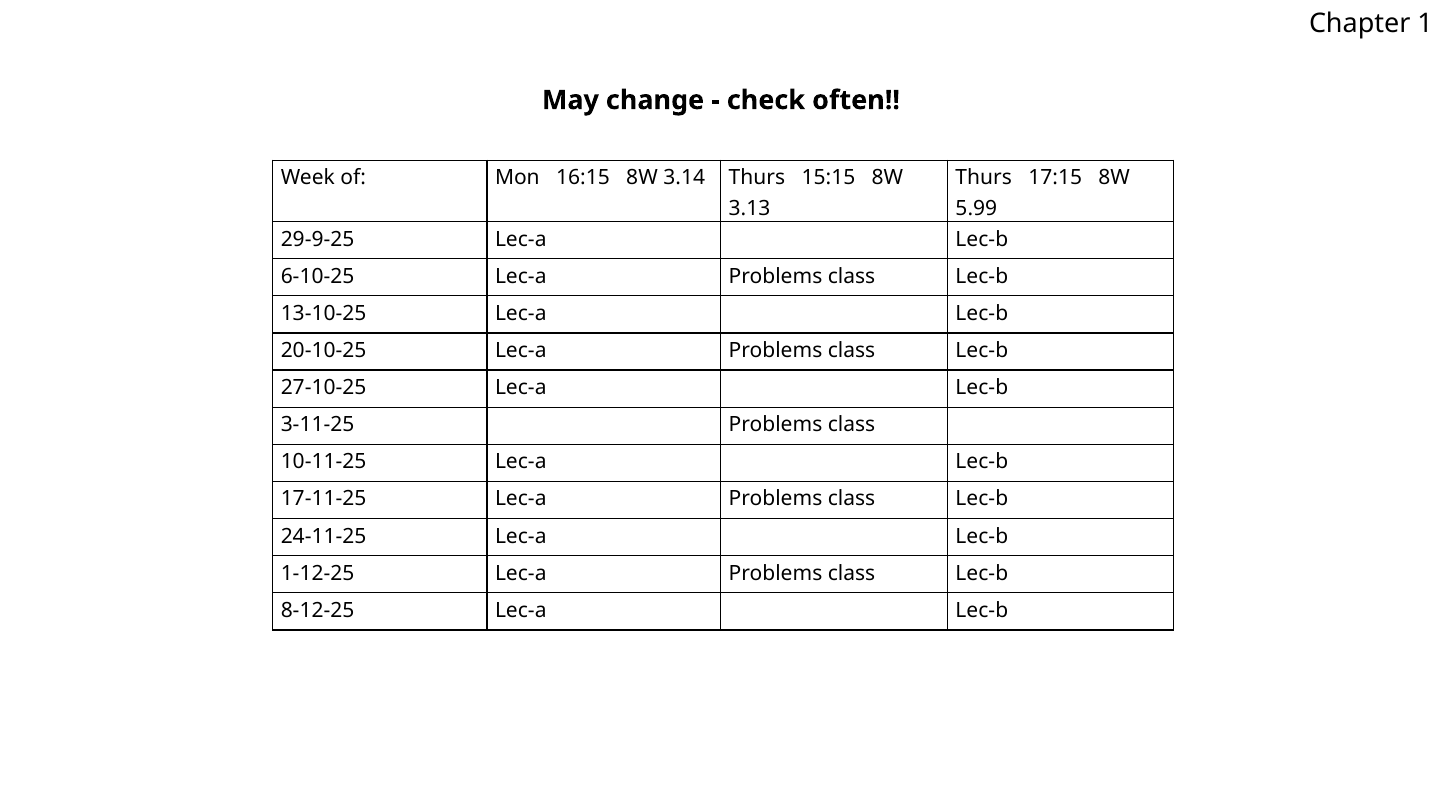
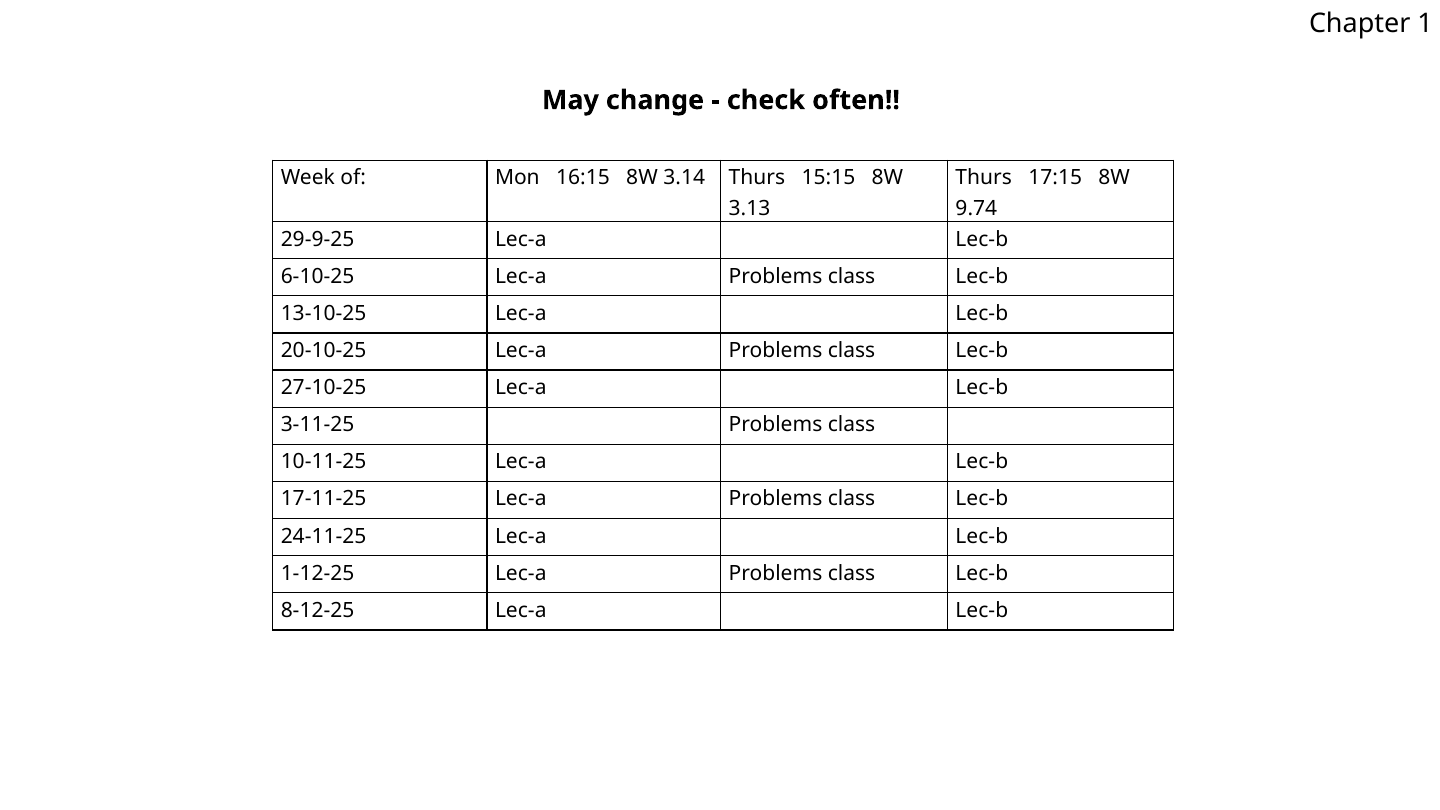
5.99: 5.99 -> 9.74
